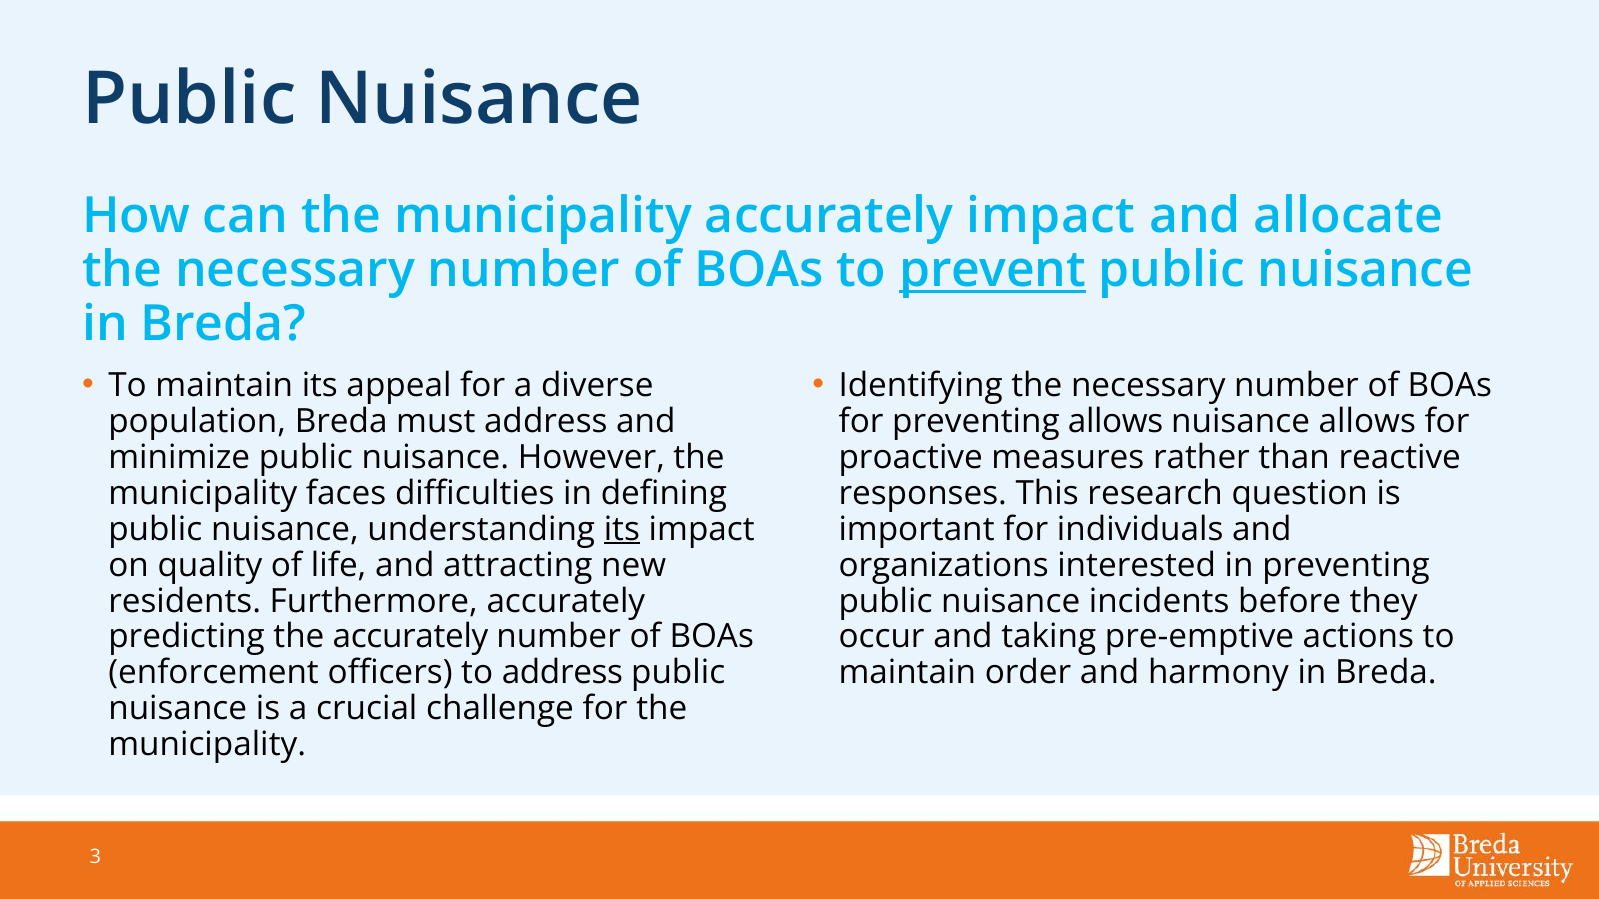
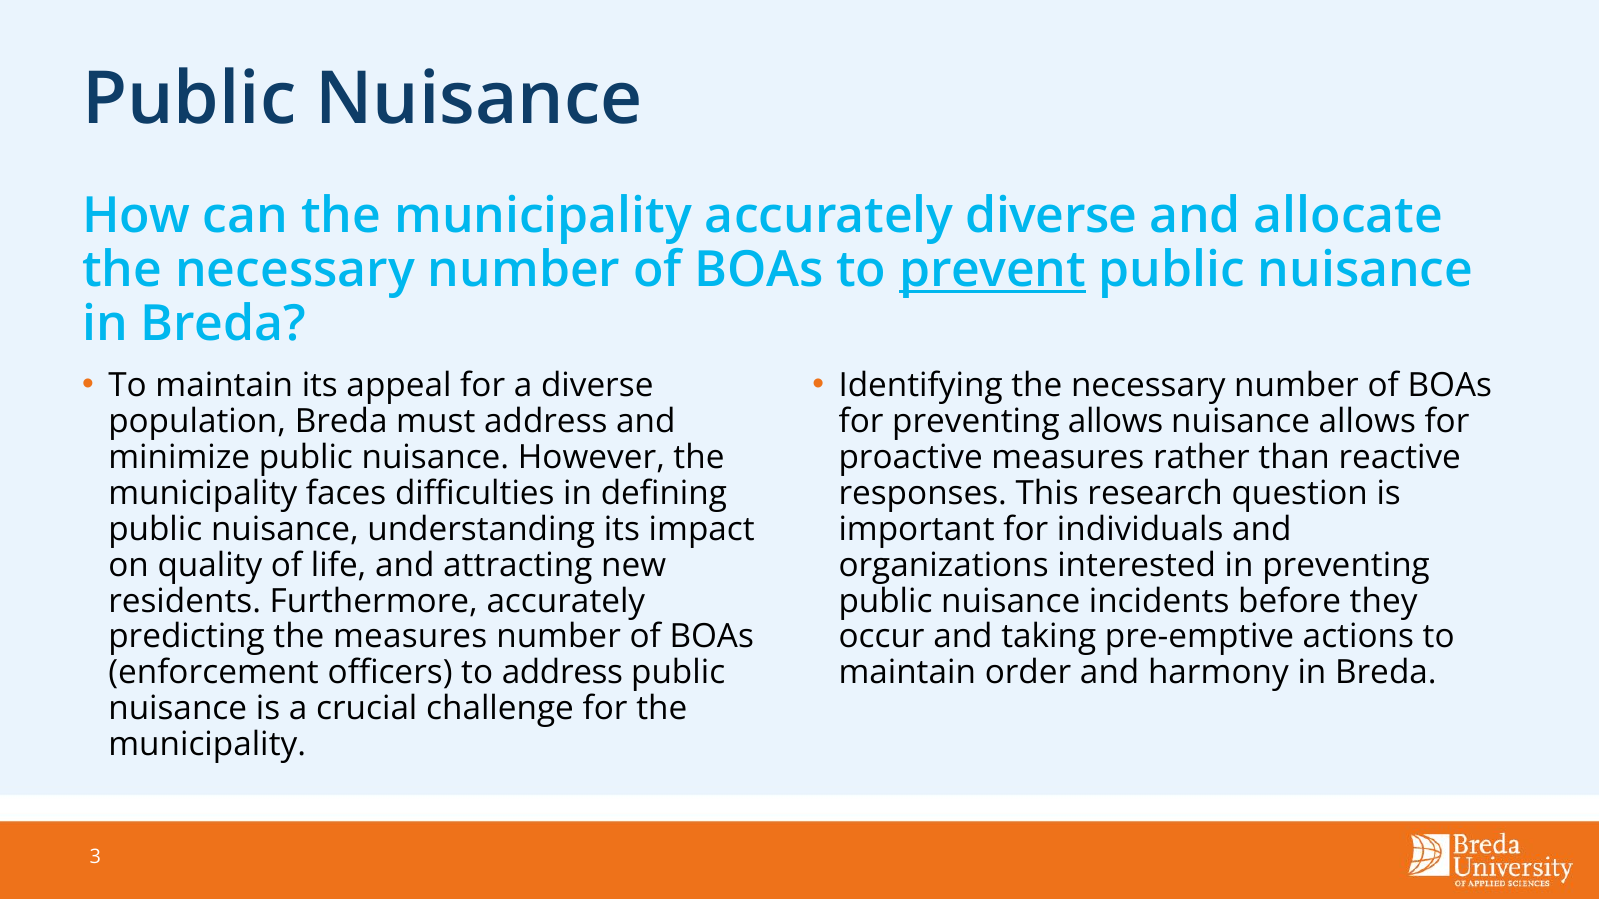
accurately impact: impact -> diverse
its at (622, 529) underline: present -> none
the accurately: accurately -> measures
